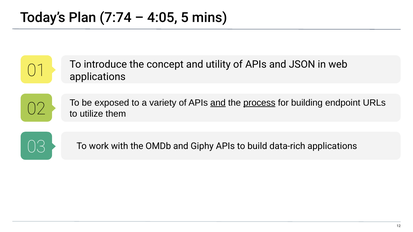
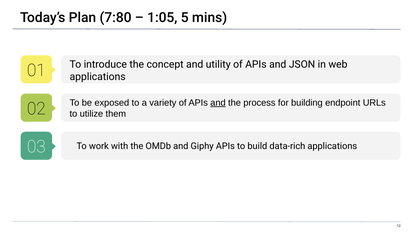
7:74: 7:74 -> 7:80
4:05: 4:05 -> 1:05
process underline: present -> none
